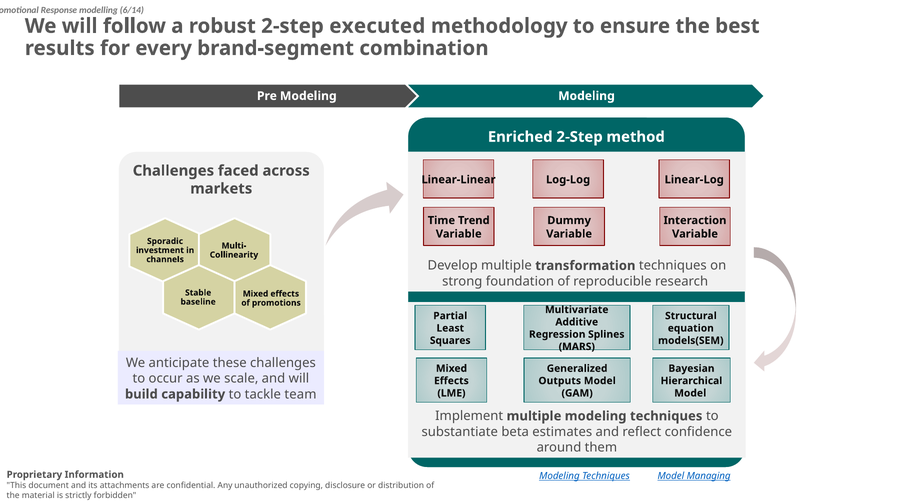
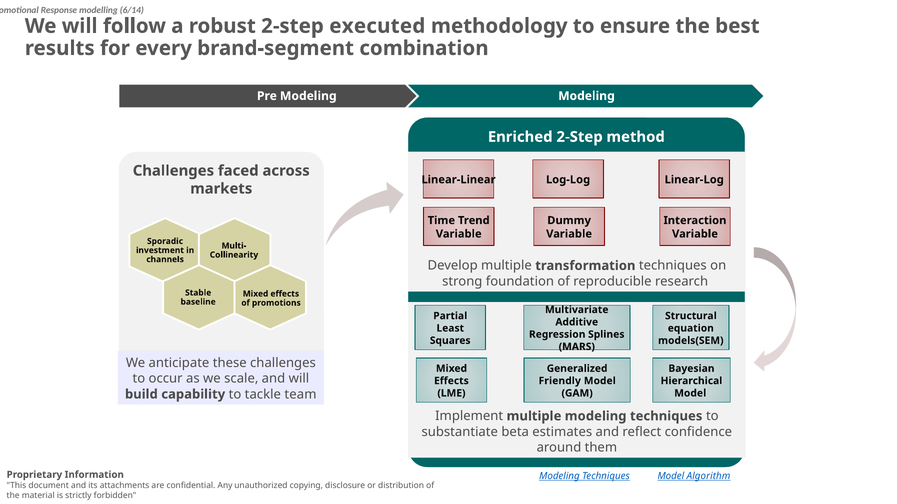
Outputs: Outputs -> Friendly
Managing: Managing -> Algorithm
